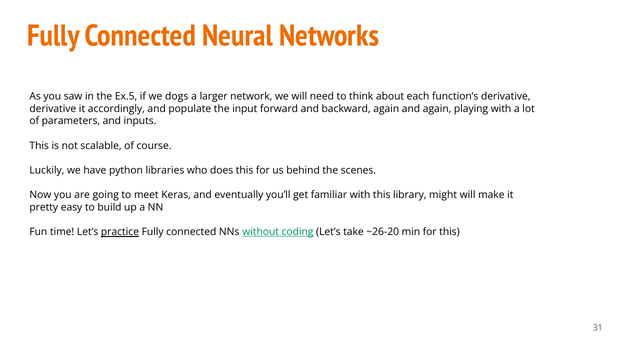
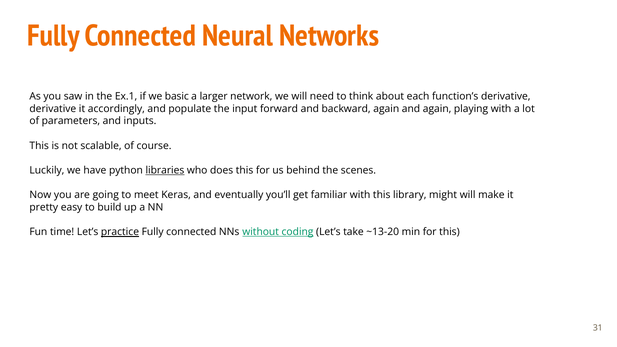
Ex.5: Ex.5 -> Ex.1
dogs: dogs -> basic
libraries underline: none -> present
~26-20: ~26-20 -> ~13-20
